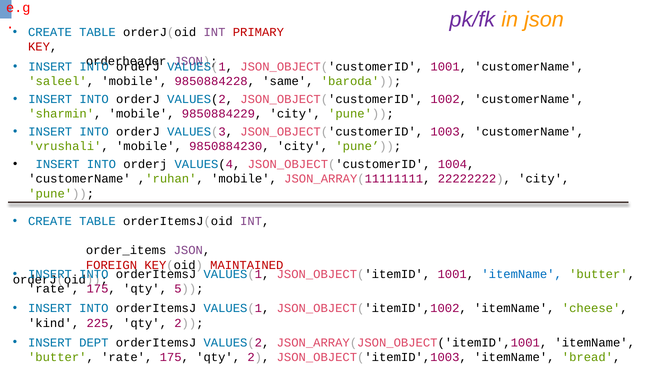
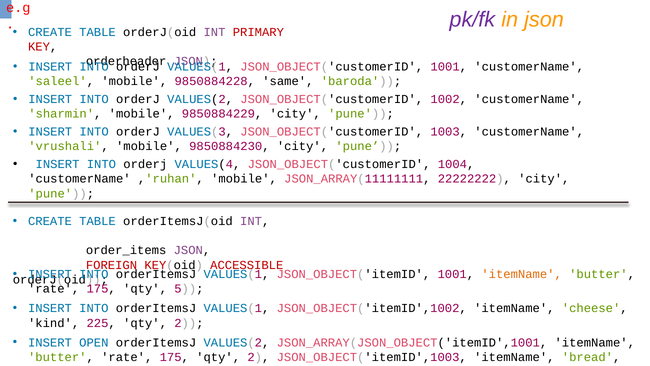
MAINTAINED: MAINTAINED -> ACCESSIBLE
itemName at (522, 274) colour: blue -> orange
DEPT: DEPT -> OPEN
